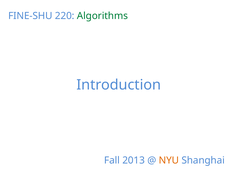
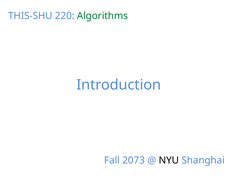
FINE-SHU: FINE-SHU -> THIS-SHU
2013: 2013 -> 2073
NYU colour: orange -> black
